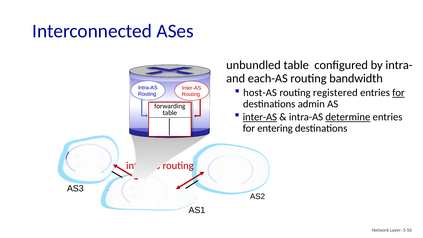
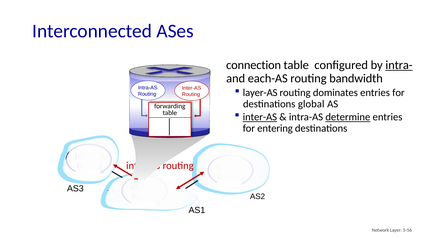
unbundled: unbundled -> connection
intra- underline: none -> present
host-AS: host-AS -> layer-AS
registered: registered -> dominates
for at (398, 93) underline: present -> none
admin: admin -> global
